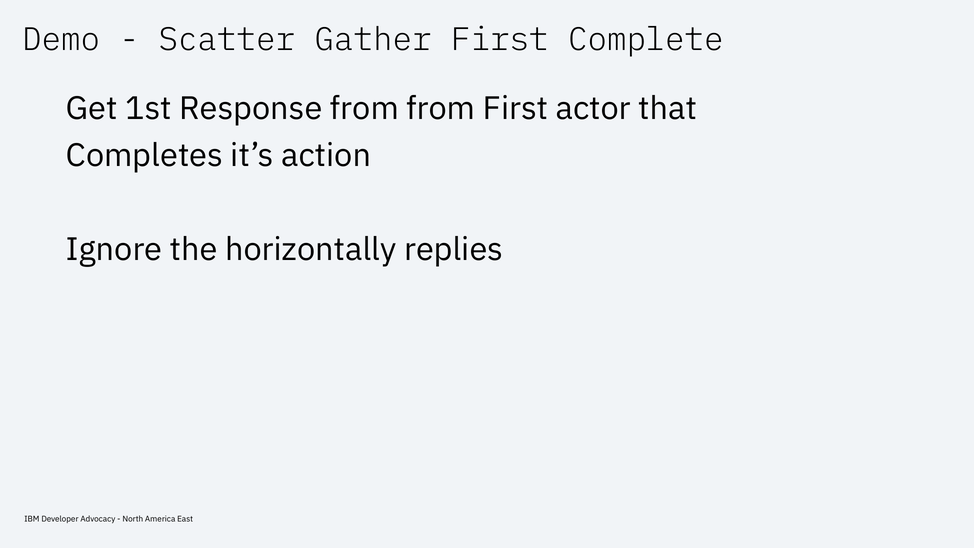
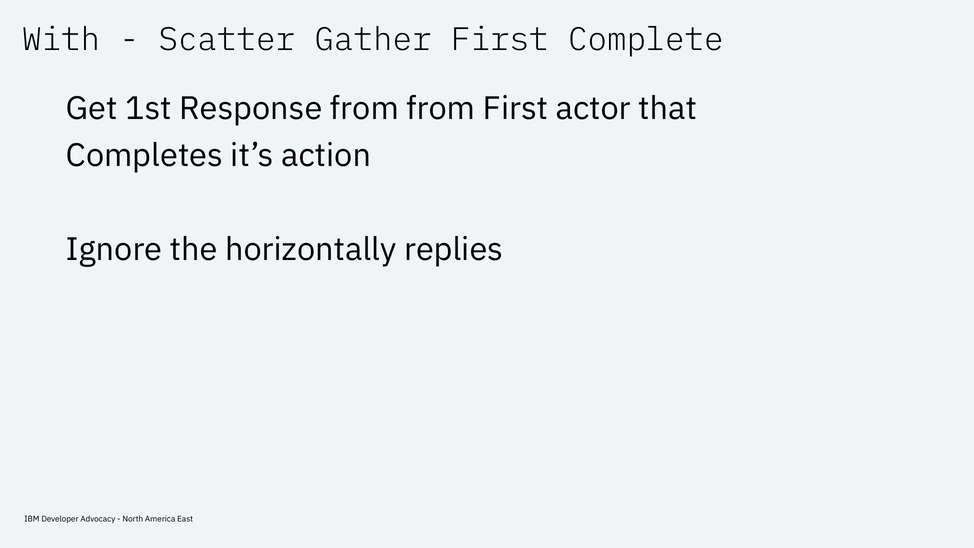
Demo: Demo -> With
